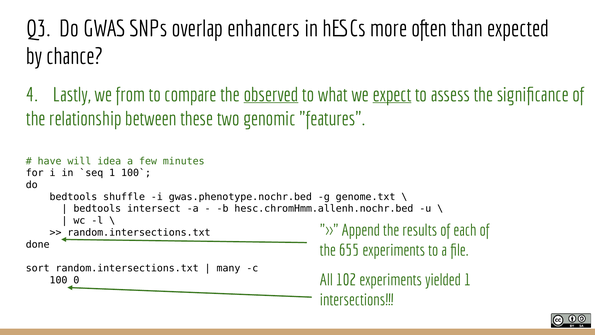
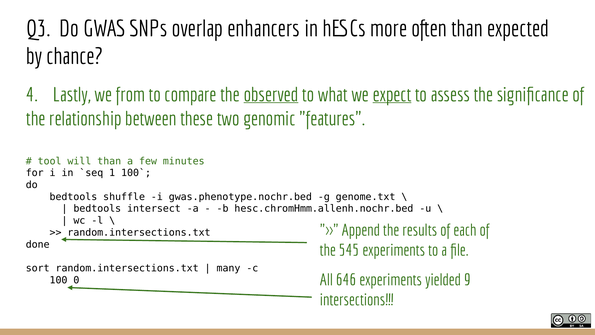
have: have -> tool
will idea: idea -> than
655: 655 -> 545
102: 102 -> 646
yielded 1: 1 -> 9
